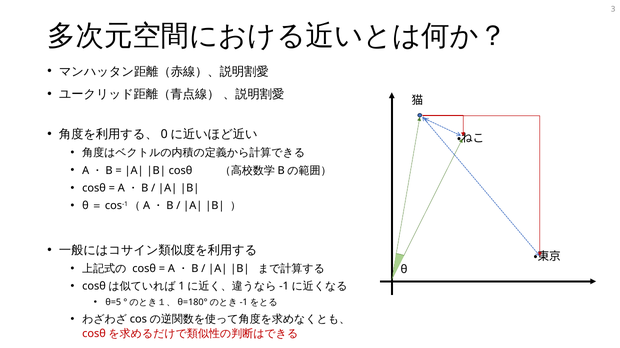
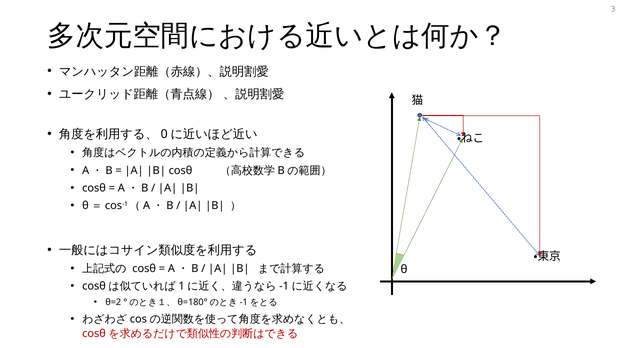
θ=5: θ=5 -> θ=2
